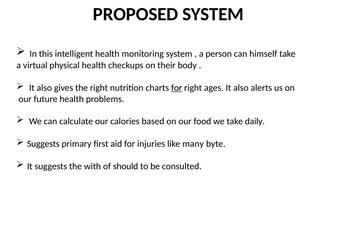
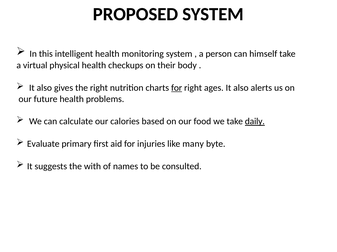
daily underline: none -> present
Suggests at (43, 144): Suggests -> Evaluate
should: should -> names
